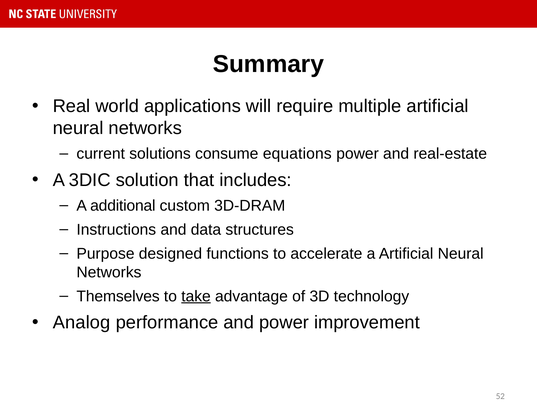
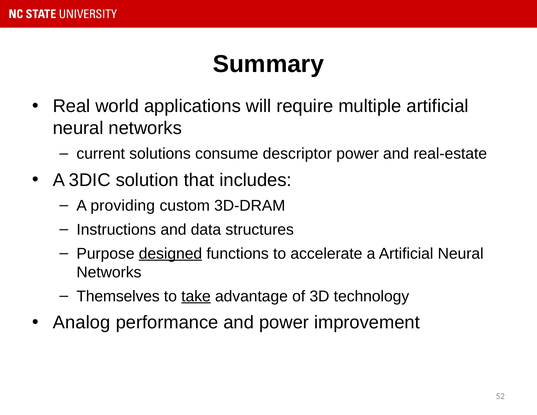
equations: equations -> descriptor
additional: additional -> providing
designed underline: none -> present
